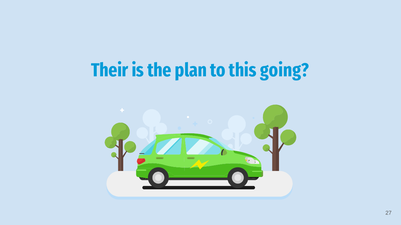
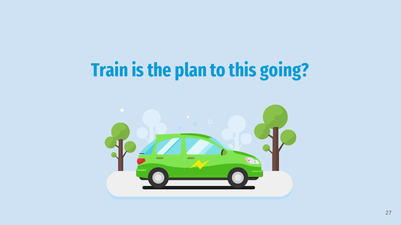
Their: Their -> Train
